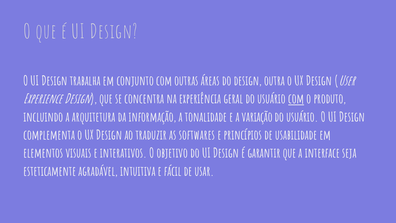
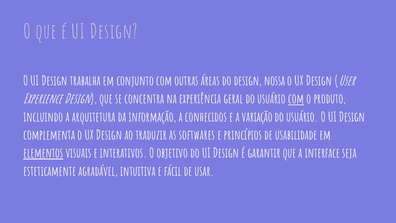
outra: outra -> nossa
tonalidade: tonalidade -> conhecidos
elementos underline: none -> present
